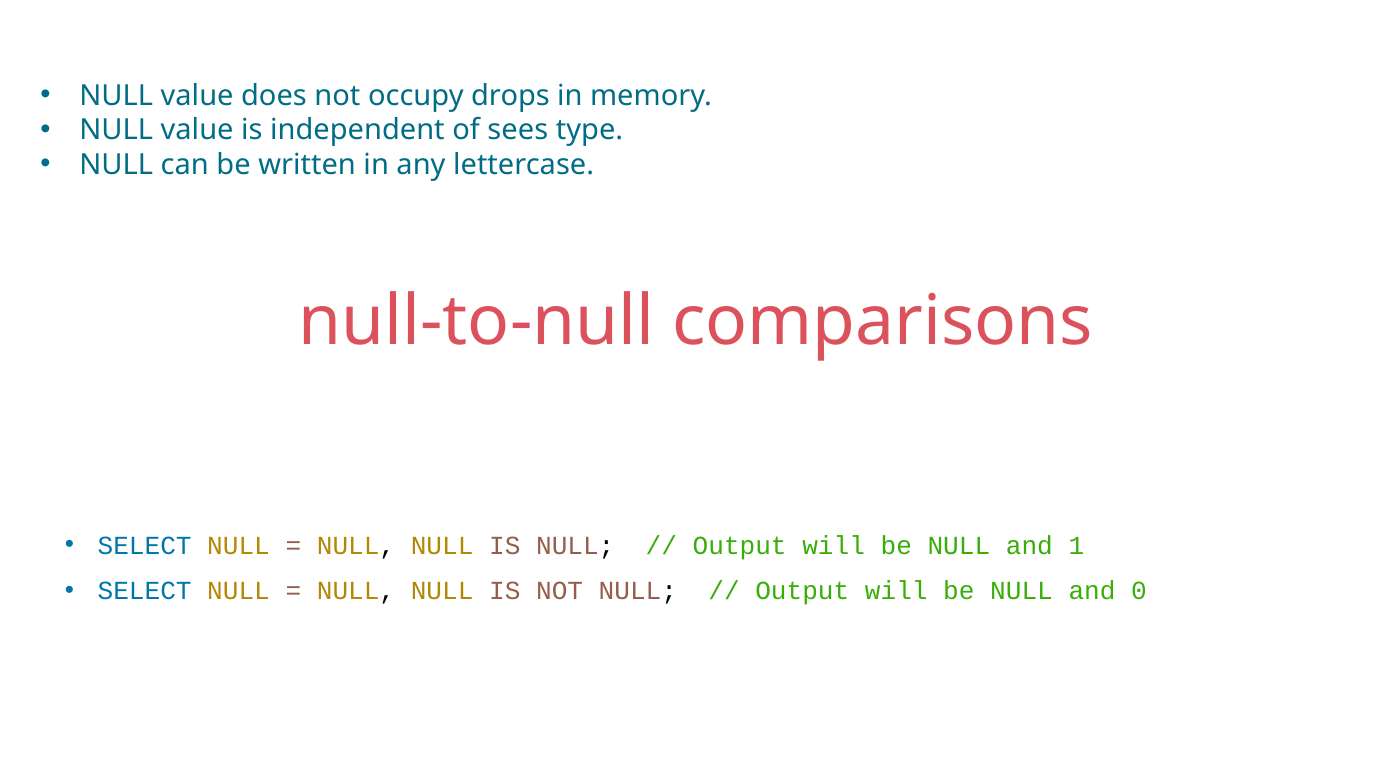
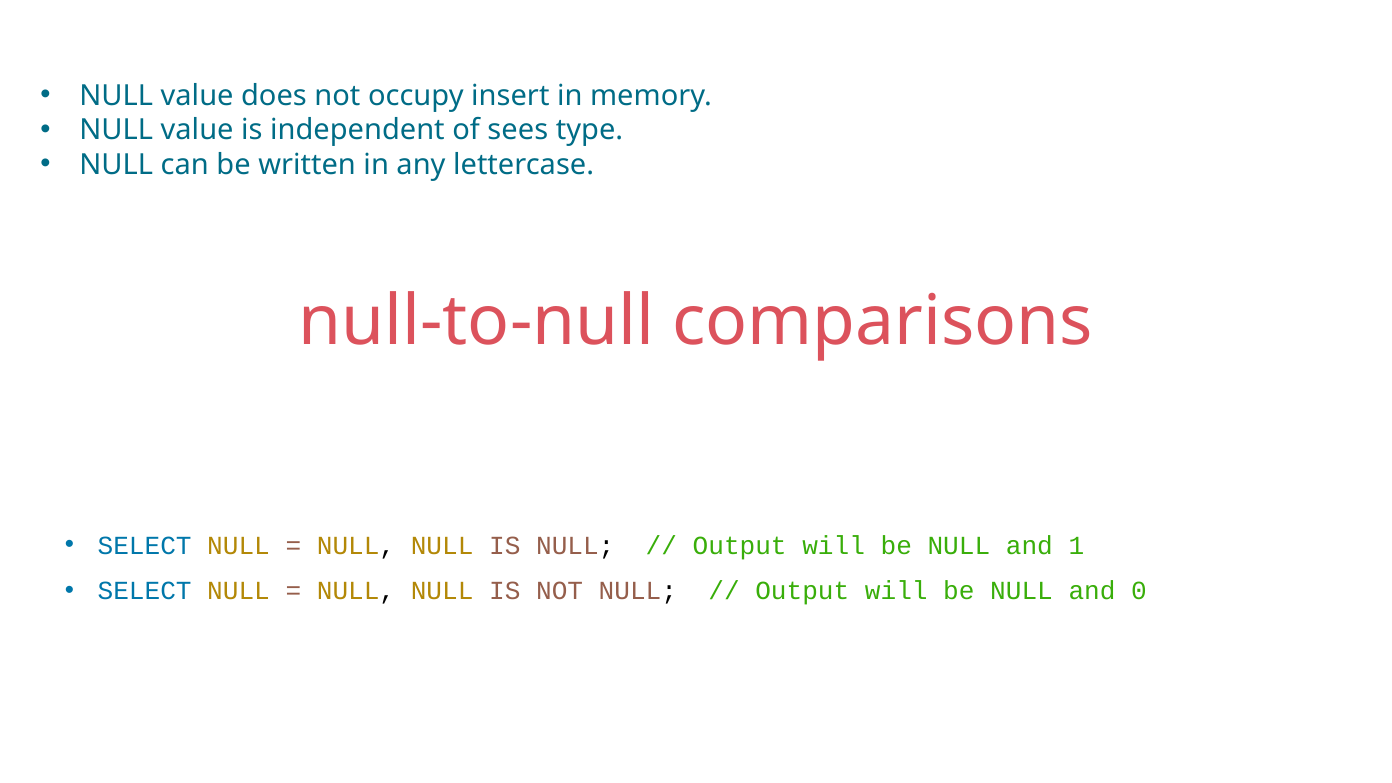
drops: drops -> insert
